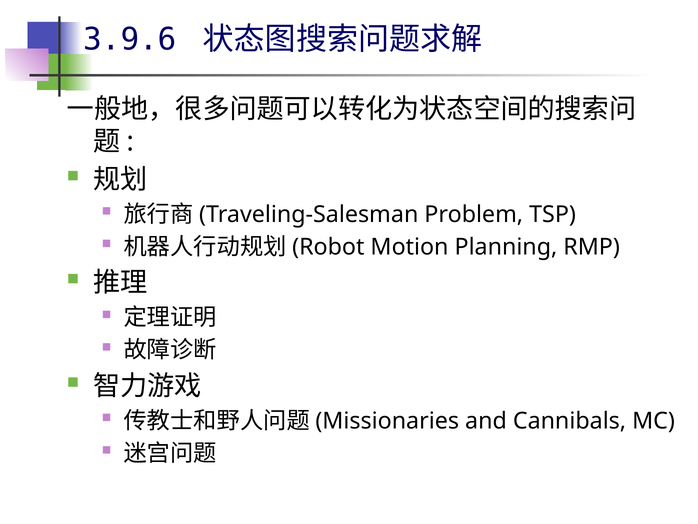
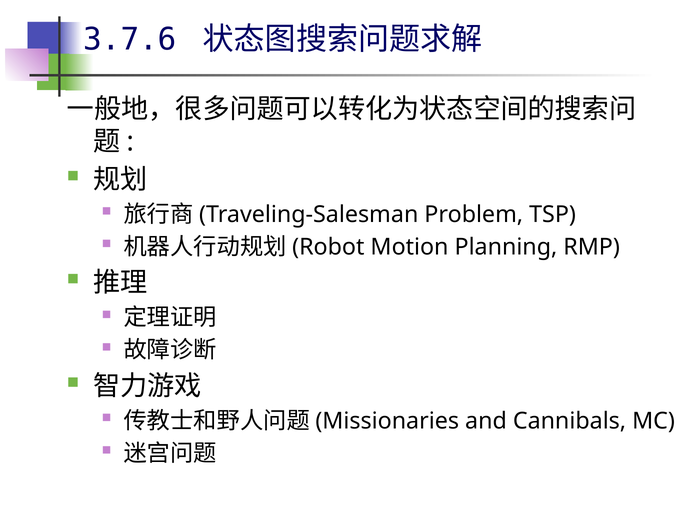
3.9.6: 3.9.6 -> 3.7.6
